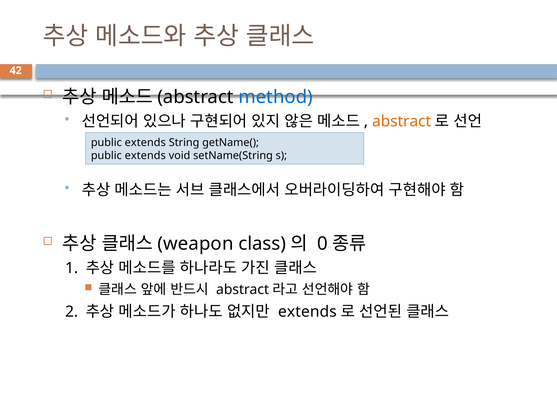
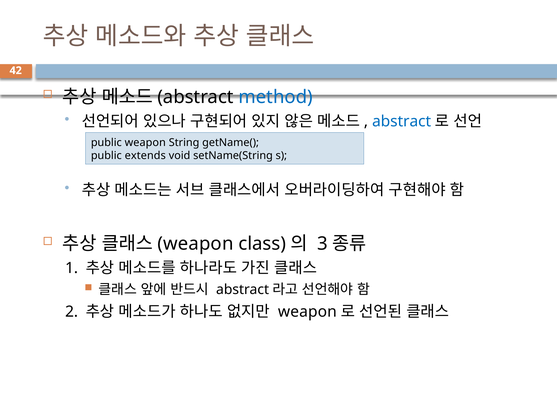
abstract at (402, 121) colour: orange -> blue
extends at (145, 143): extends -> weapon
0: 0 -> 3
extends at (307, 311): extends -> weapon
